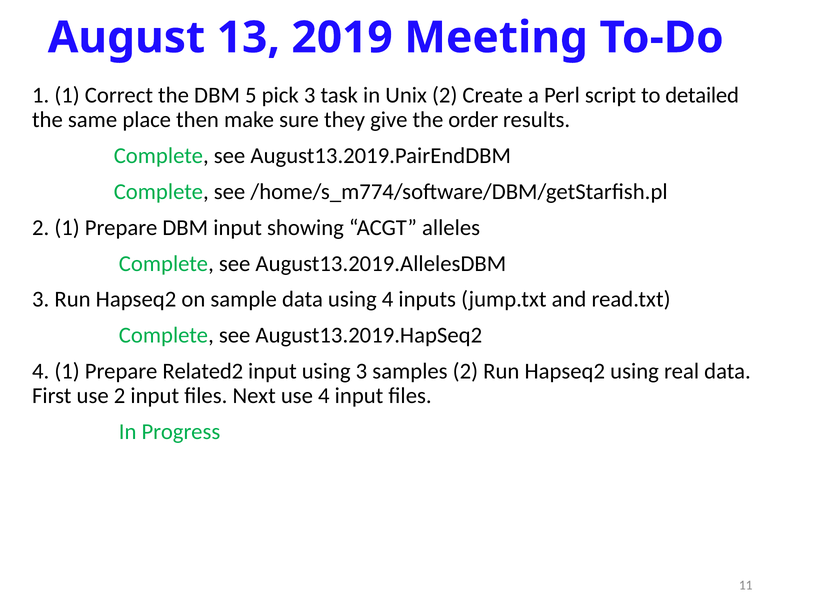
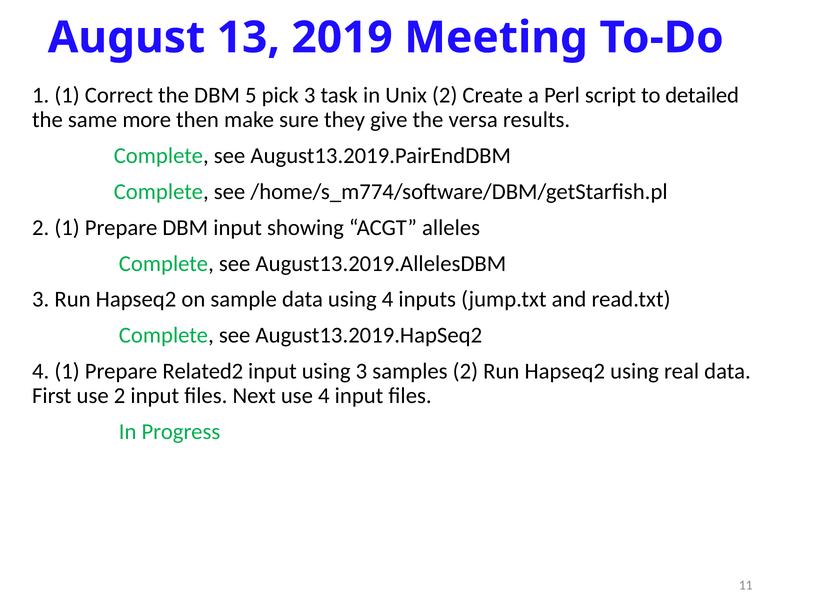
place: place -> more
order: order -> versa
